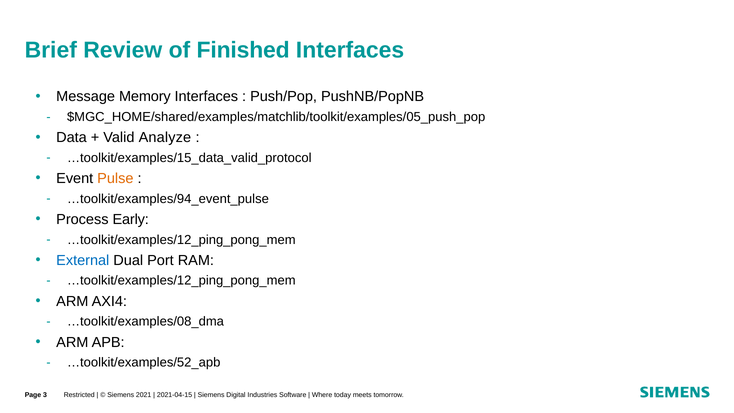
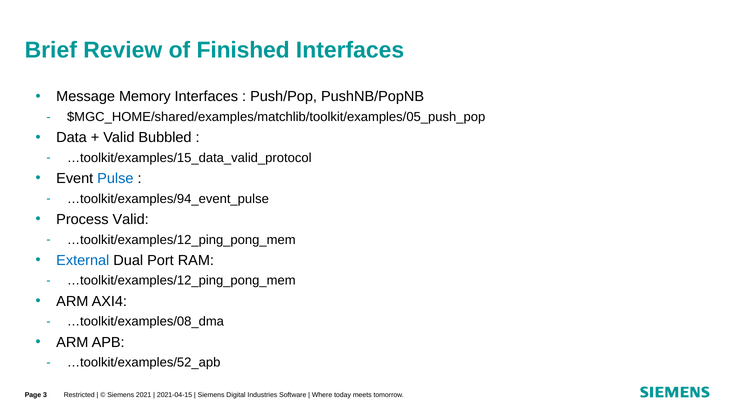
Analyze: Analyze -> Bubbled
Pulse colour: orange -> blue
Process Early: Early -> Valid
